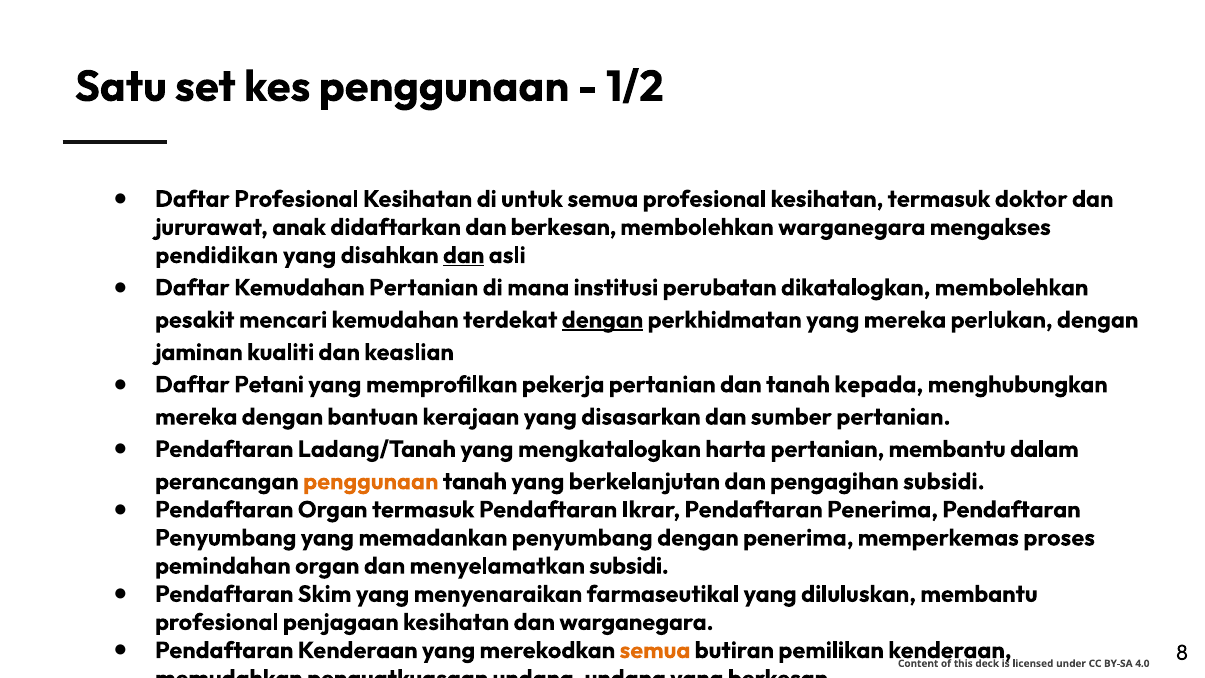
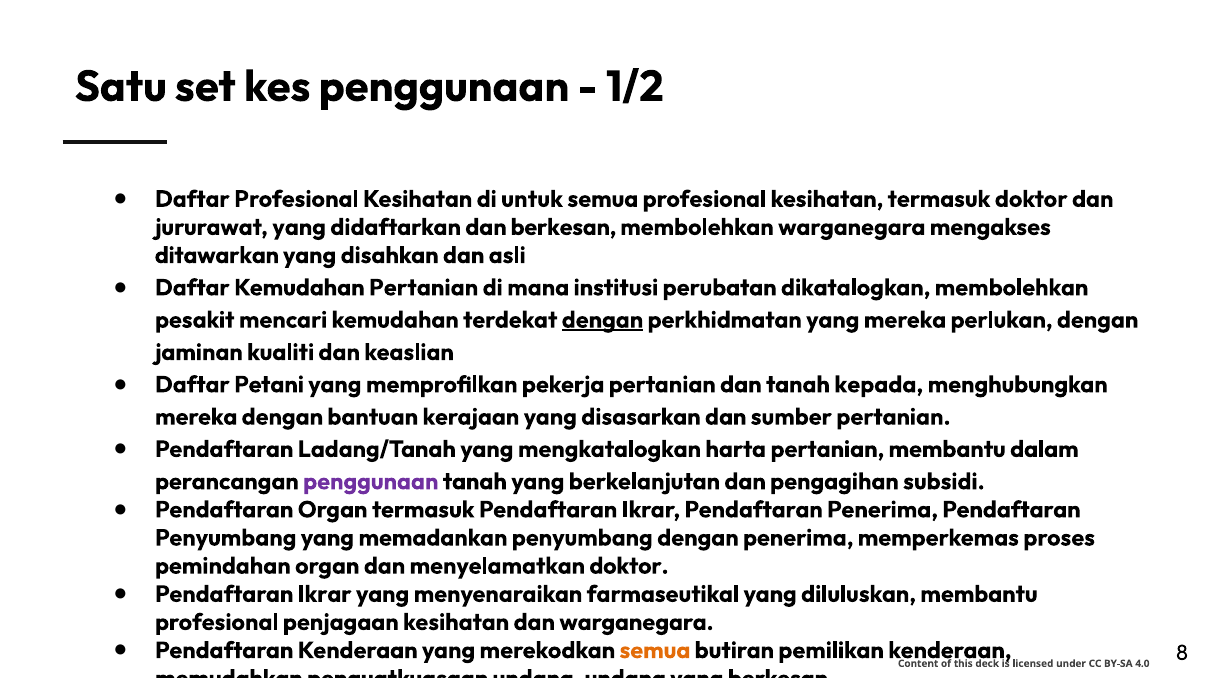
jururawat anak: anak -> yang
pendidikan: pendidikan -> ditawarkan
dan at (464, 255) underline: present -> none
penggunaan at (371, 481) colour: orange -> purple
menyelamatkan subsidi: subsidi -> doktor
Skim at (325, 594): Skim -> Ikrar
